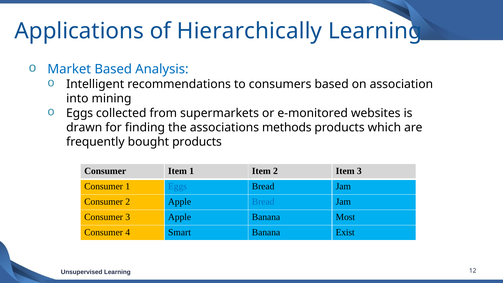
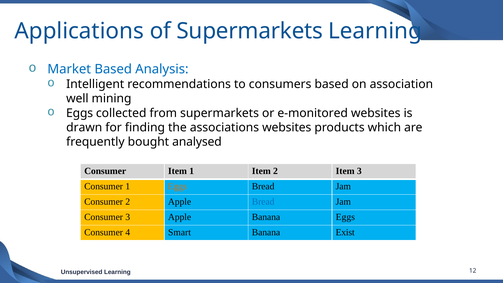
of Hierarchically: Hierarchically -> Supermarkets
into: into -> well
associations methods: methods -> websites
bought products: products -> analysed
Eggs at (177, 186) colour: blue -> orange
Banana Most: Most -> Eggs
